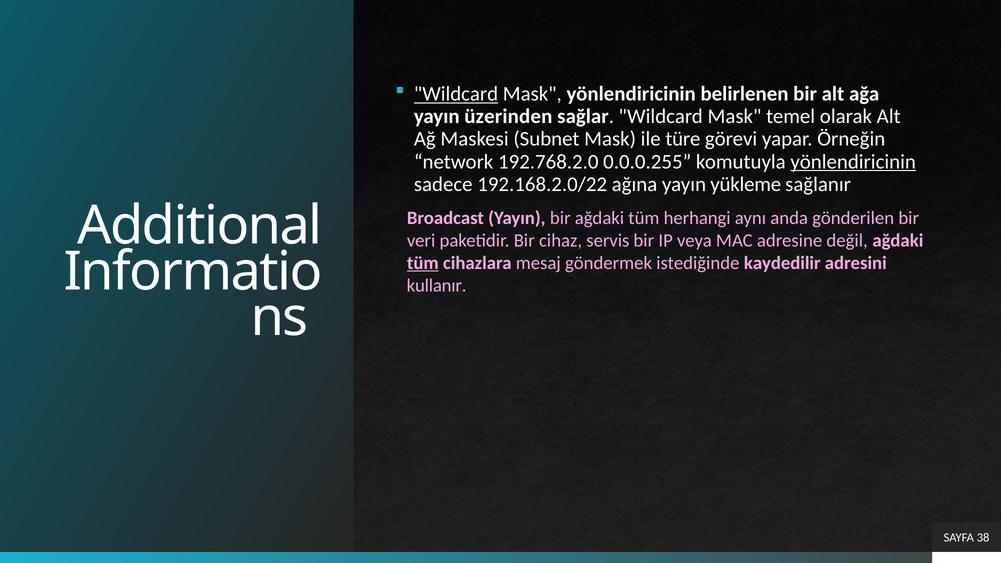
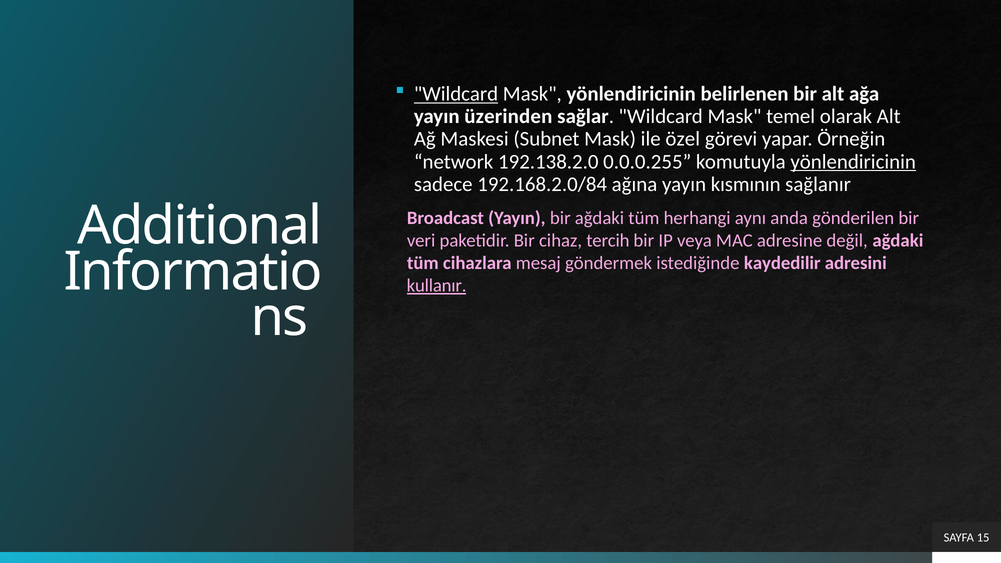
türe: türe -> özel
192.768.2.0: 192.768.2.0 -> 192.138.2.0
192.168.2.0/22: 192.168.2.0/22 -> 192.168.2.0/84
yükleme: yükleme -> kısmının
servis: servis -> tercih
tüm at (423, 263) underline: present -> none
kullanır underline: none -> present
38: 38 -> 15
